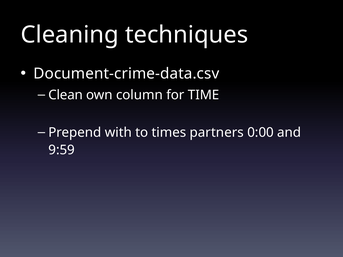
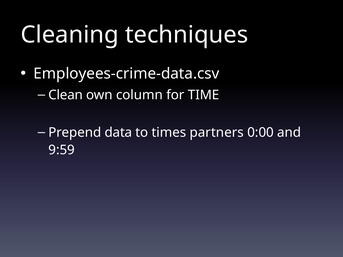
Document-crime-data.csv: Document-crime-data.csv -> Employees-crime-data.csv
with: with -> data
